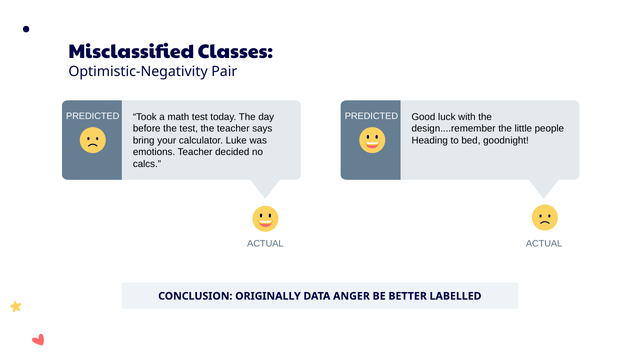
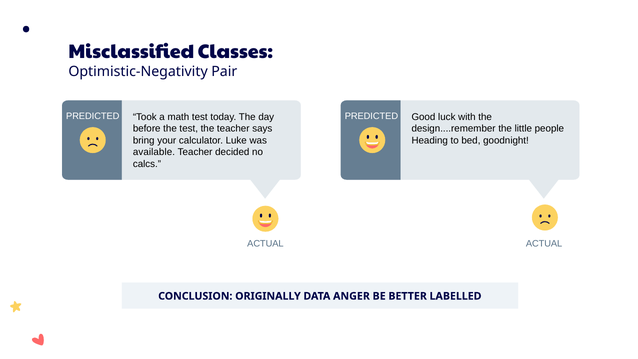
emotions: emotions -> available
